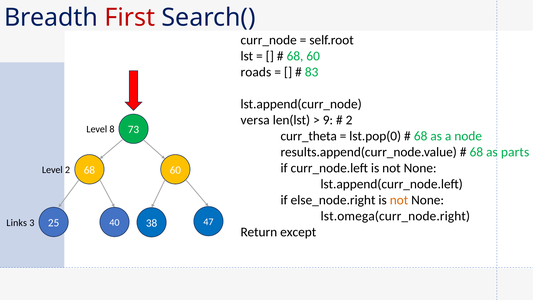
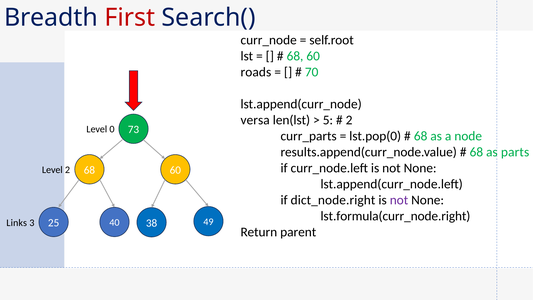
83: 83 -> 70
9: 9 -> 5
8: 8 -> 0
curr_theta: curr_theta -> curr_parts
else_node.right: else_node.right -> dict_node.right
not at (399, 200) colour: orange -> purple
lst.omega(curr_node.right: lst.omega(curr_node.right -> lst.formula(curr_node.right
47: 47 -> 49
except: except -> parent
